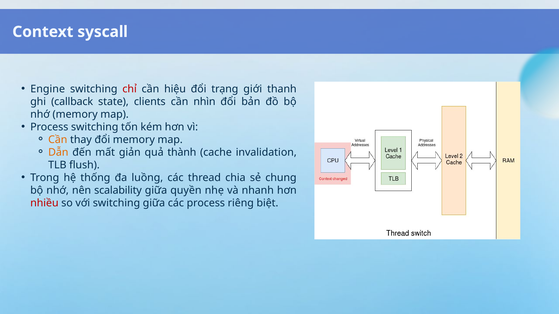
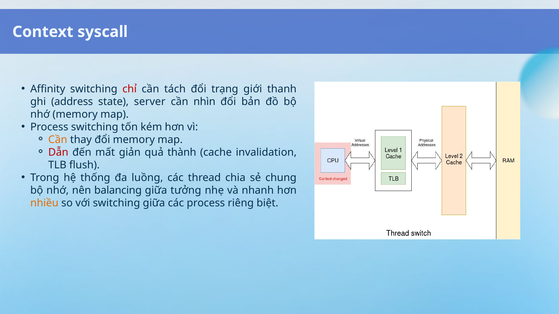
Engine: Engine -> Affinity
hiệu: hiệu -> tách
callback: callback -> address
clients: clients -> server
Dẫn colour: orange -> red
scalability: scalability -> balancing
quyền: quyền -> tưởng
nhiều colour: red -> orange
